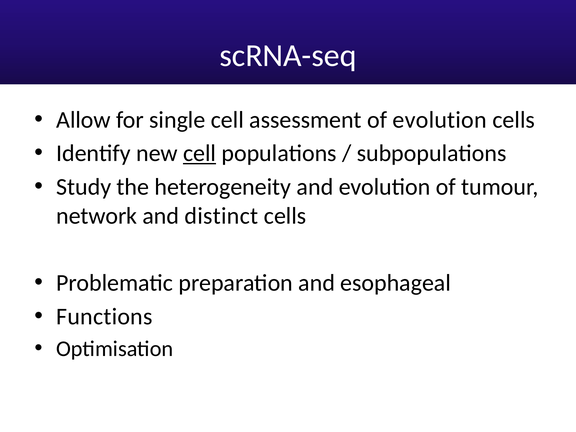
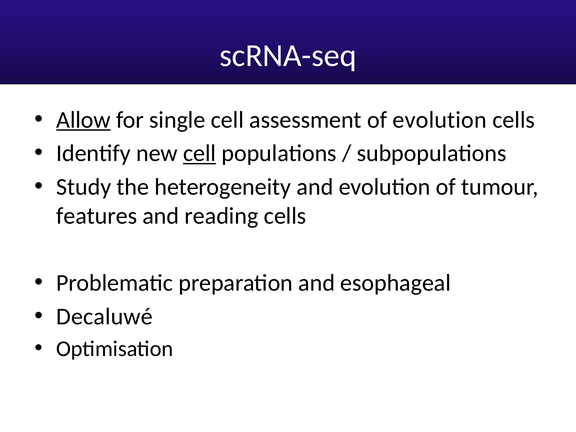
Allow underline: none -> present
network: network -> features
distinct: distinct -> reading
Functions: Functions -> Decaluwé
